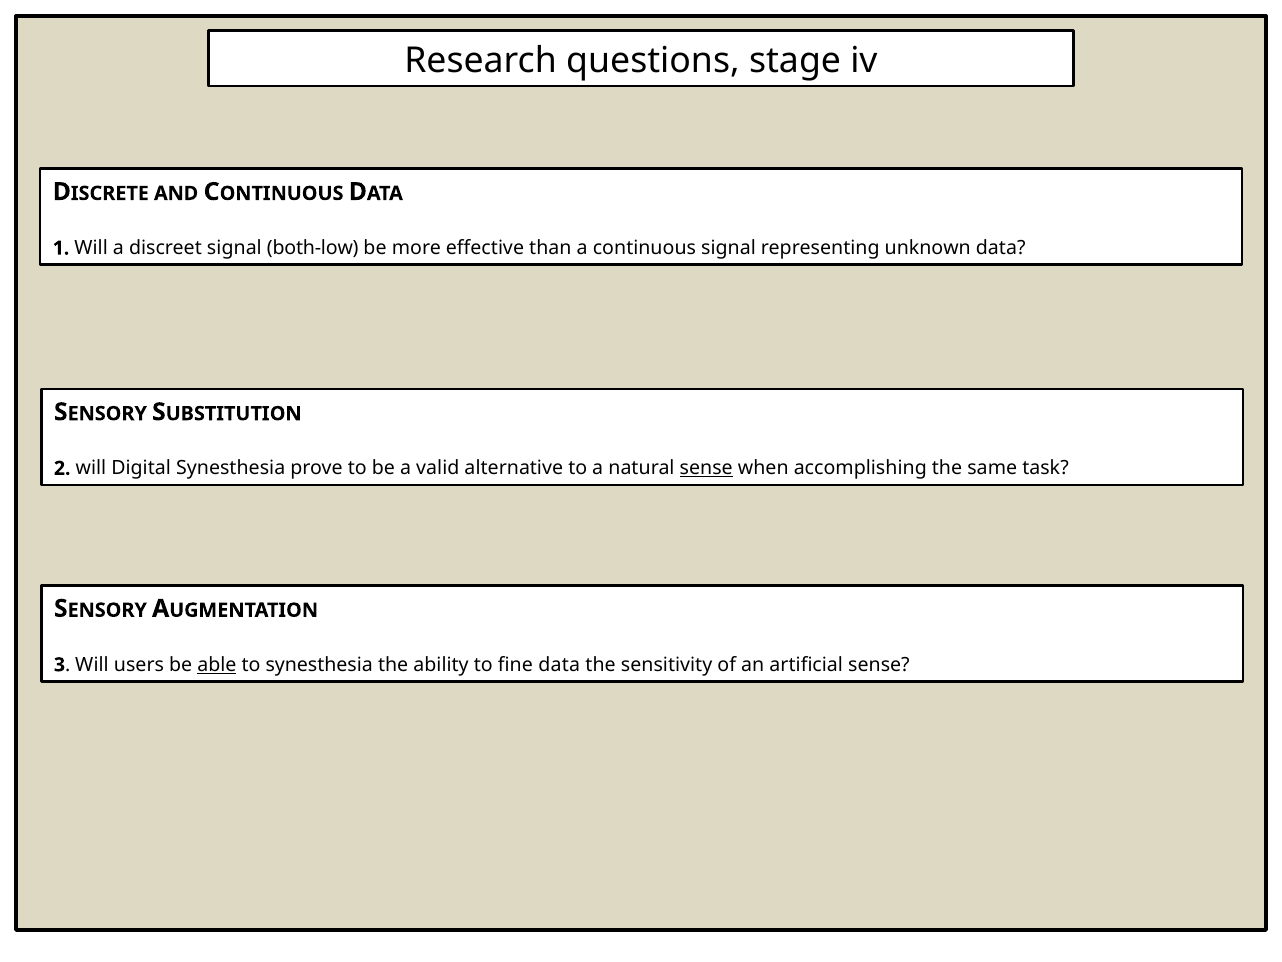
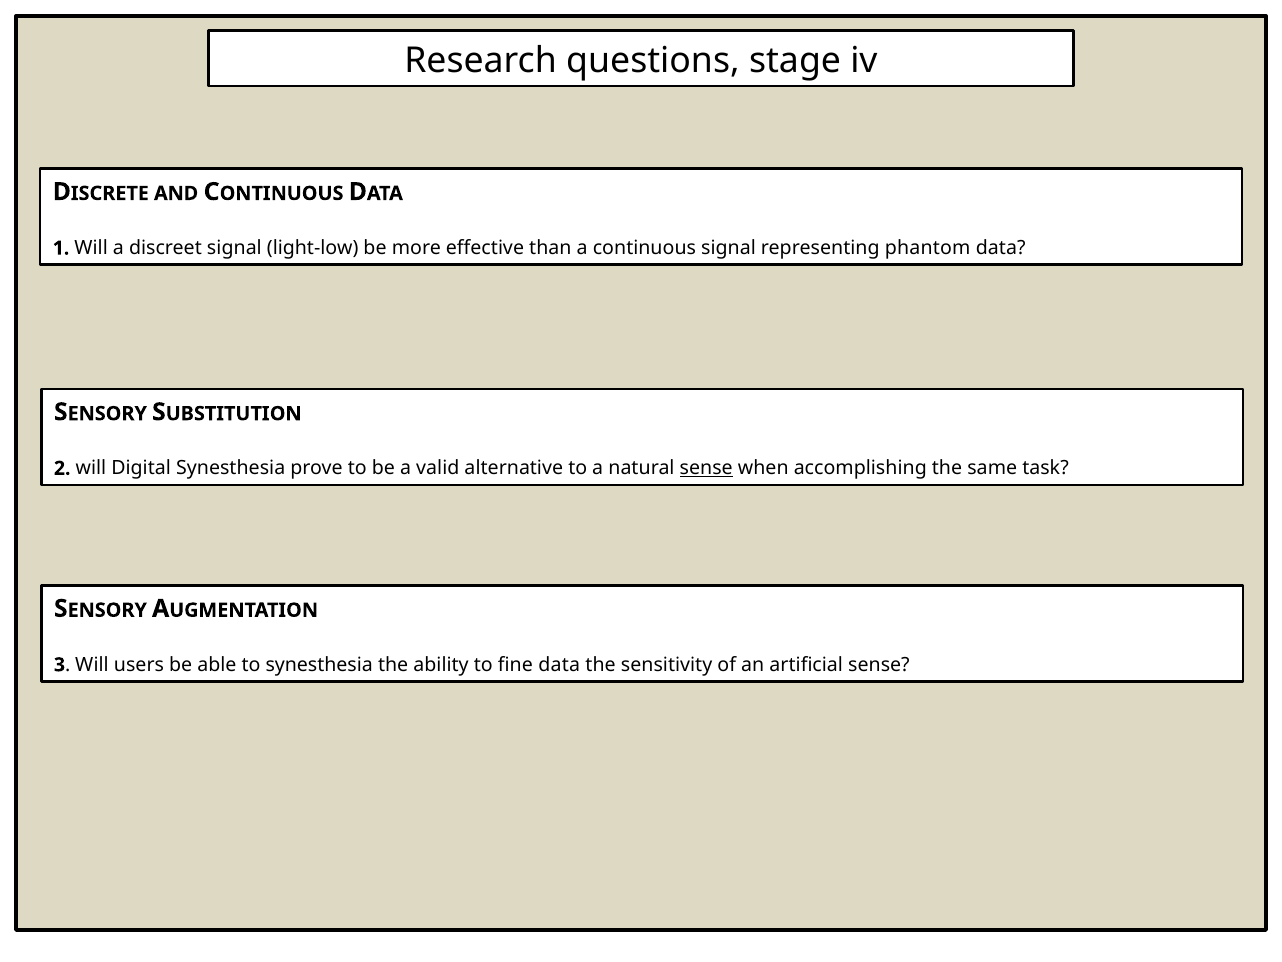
both-low: both-low -> light-low
unknown: unknown -> phantom
able underline: present -> none
